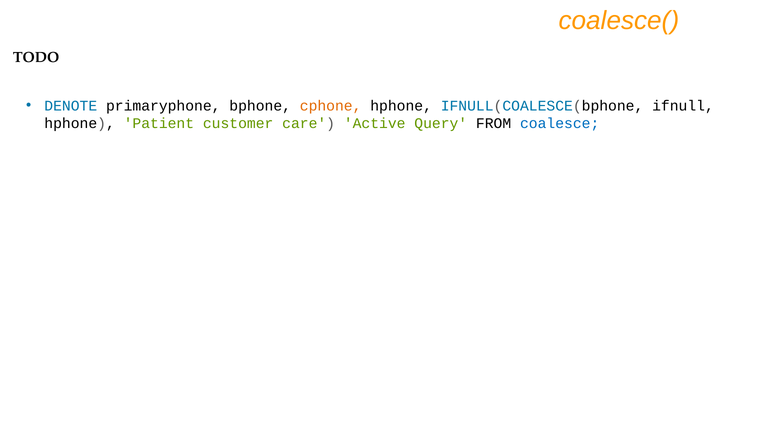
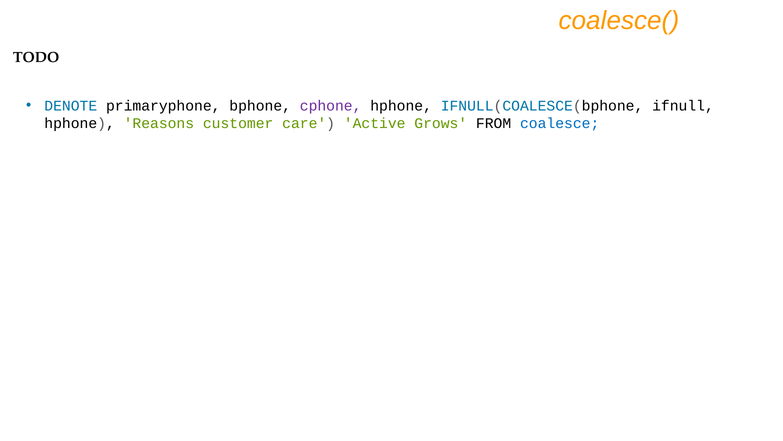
cphone colour: orange -> purple
Patient: Patient -> Reasons
Query: Query -> Grows
